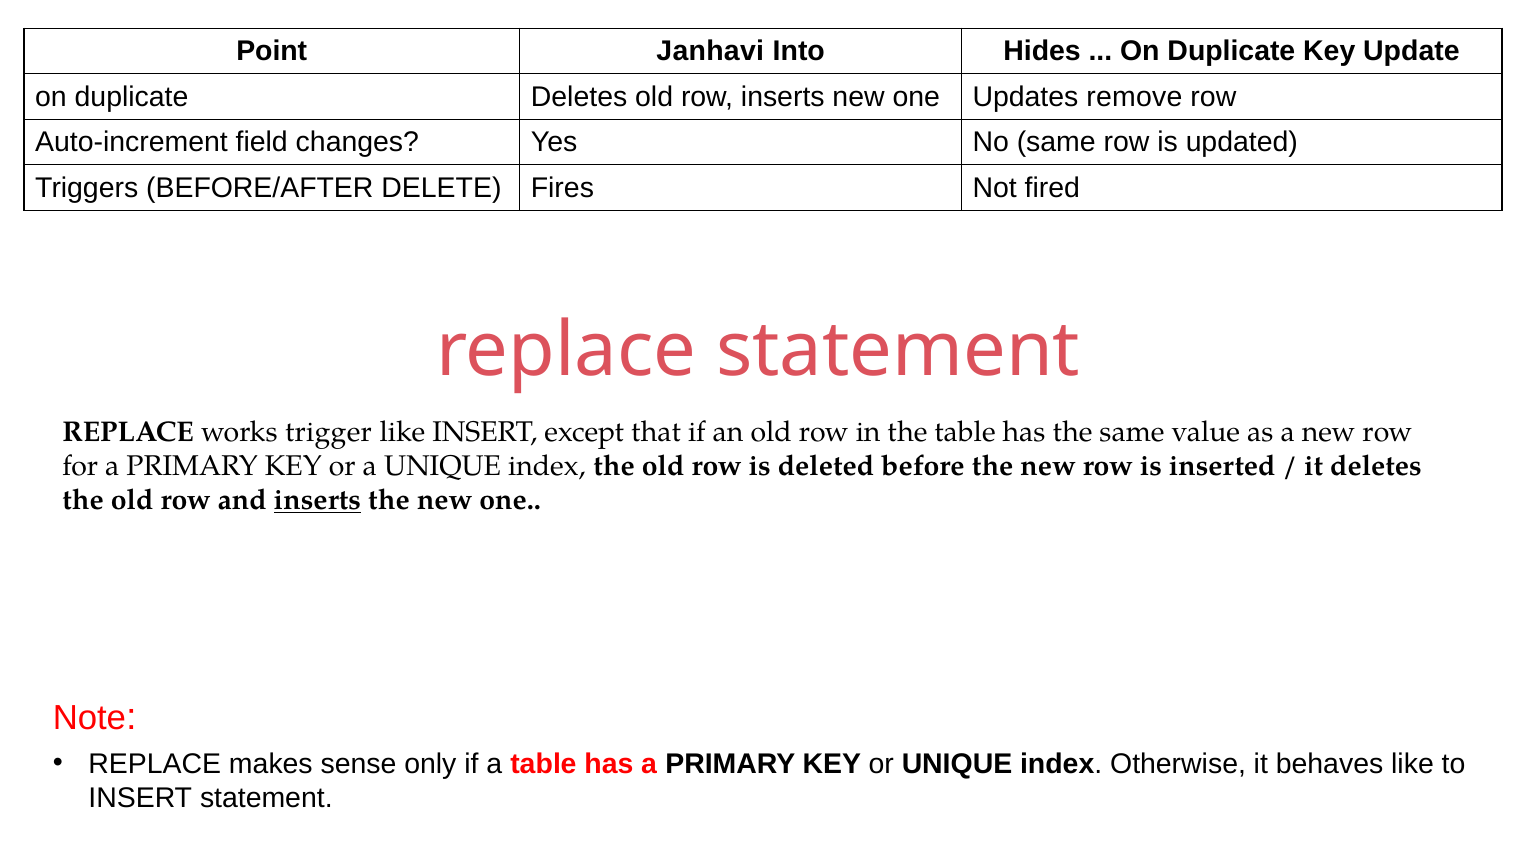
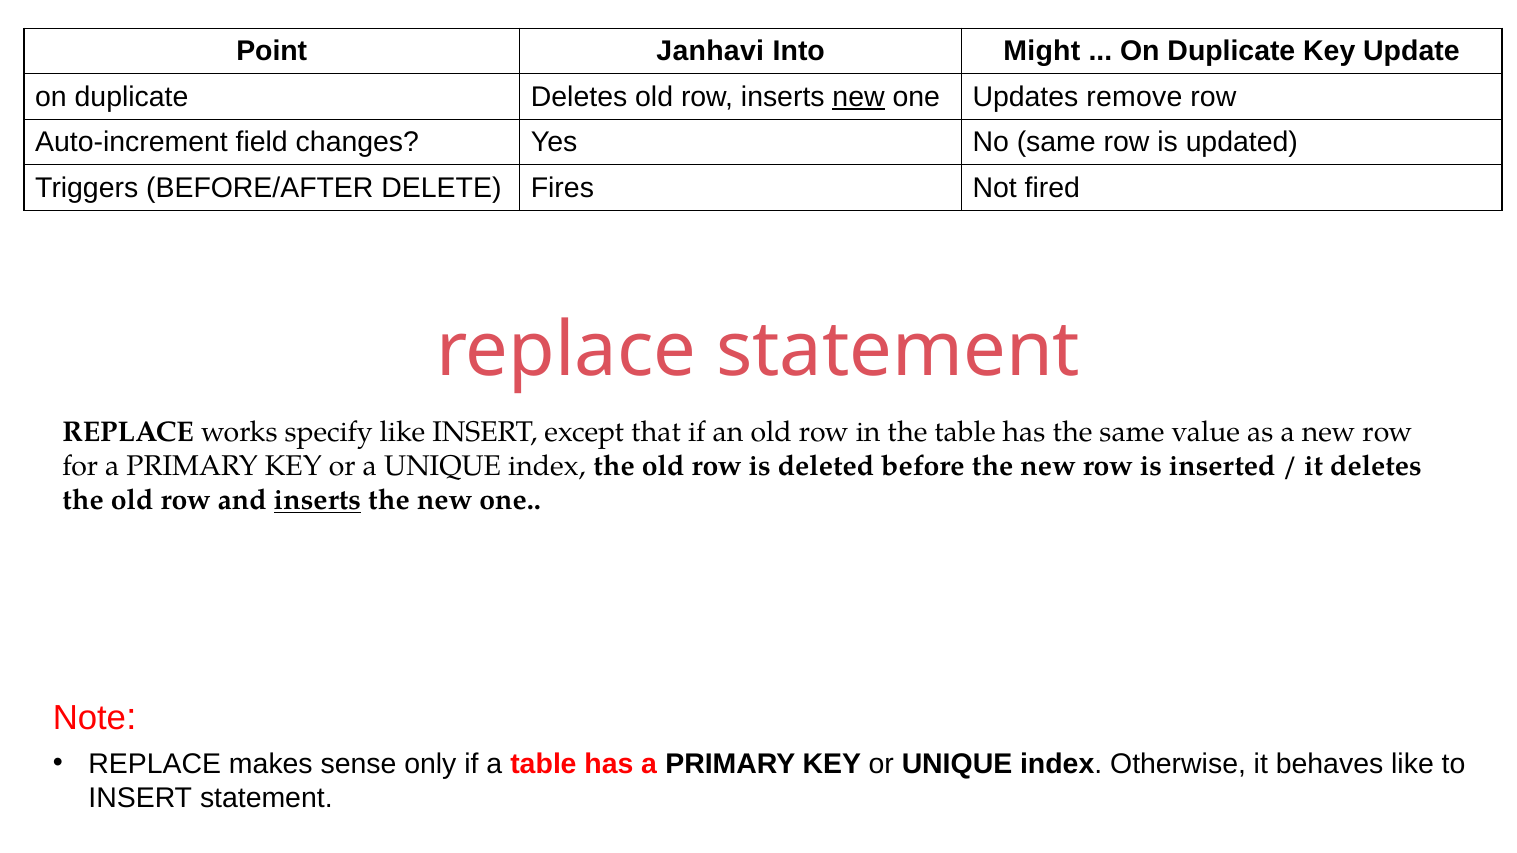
Hides: Hides -> Might
new at (859, 97) underline: none -> present
trigger: trigger -> specify
